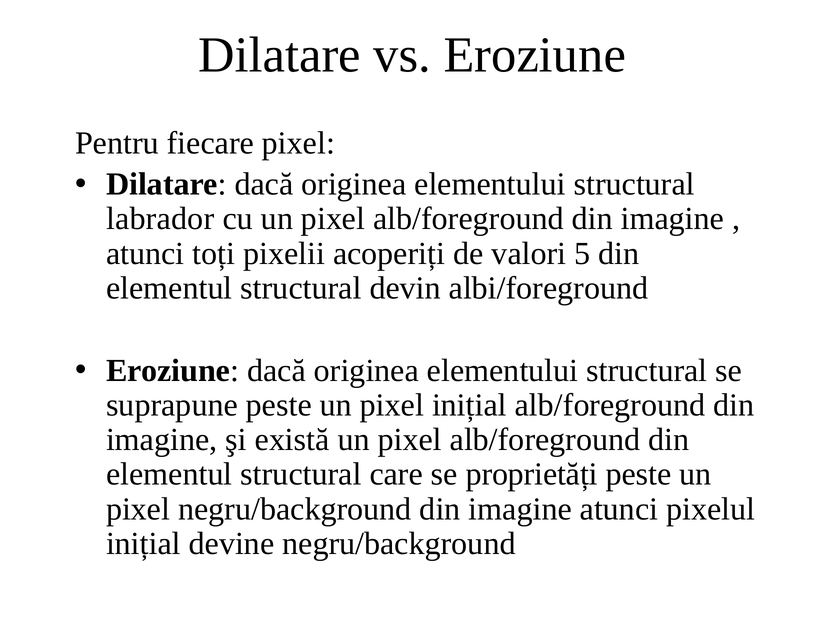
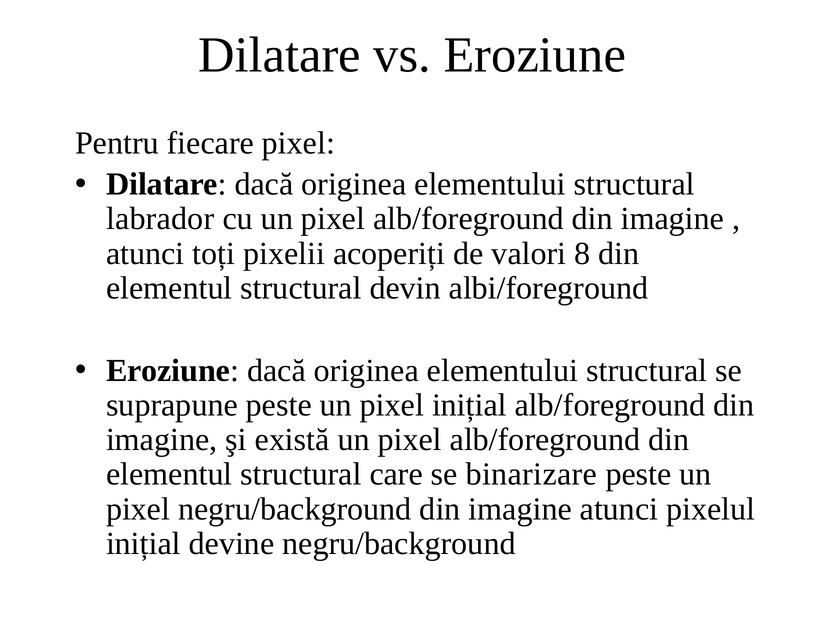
5: 5 -> 8
proprietăți: proprietăți -> binarizare
